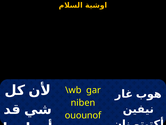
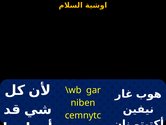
ouounof: ouounof -> cemnytc
